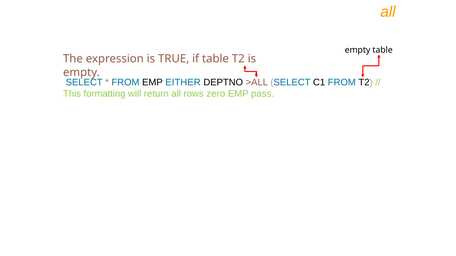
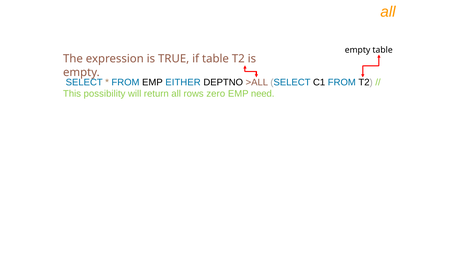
formatting: formatting -> possibility
pass: pass -> need
